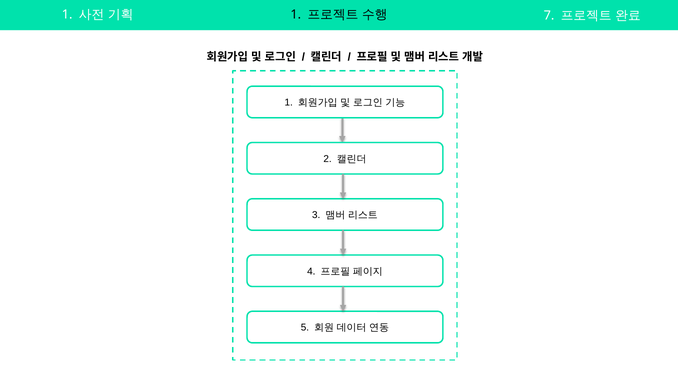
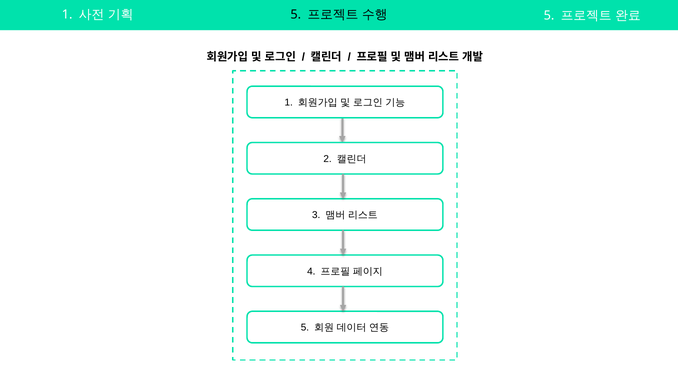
1 at (296, 15): 1 -> 5
7 at (549, 15): 7 -> 5
